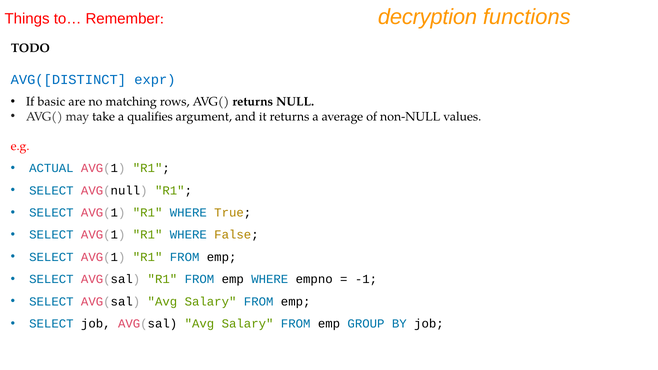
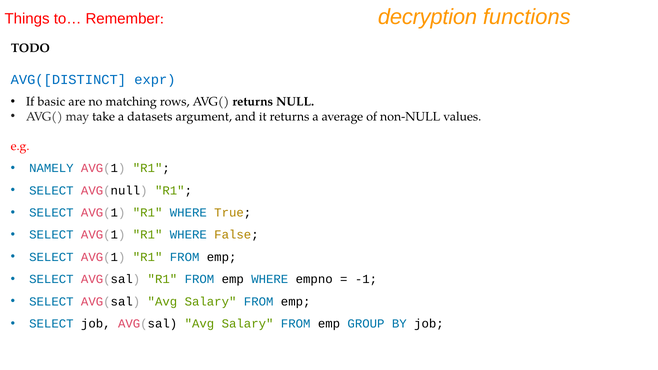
qualifies: qualifies -> datasets
ACTUAL: ACTUAL -> NAMELY
